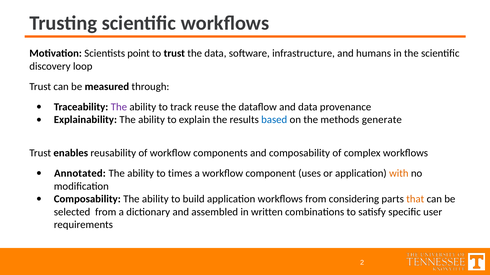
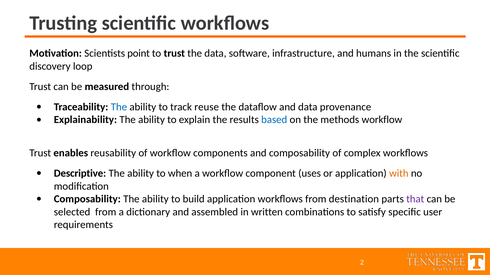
The at (119, 107) colour: purple -> blue
methods generate: generate -> workflow
Annotated: Annotated -> Descriptive
times: times -> when
considering: considering -> destination
that colour: orange -> purple
